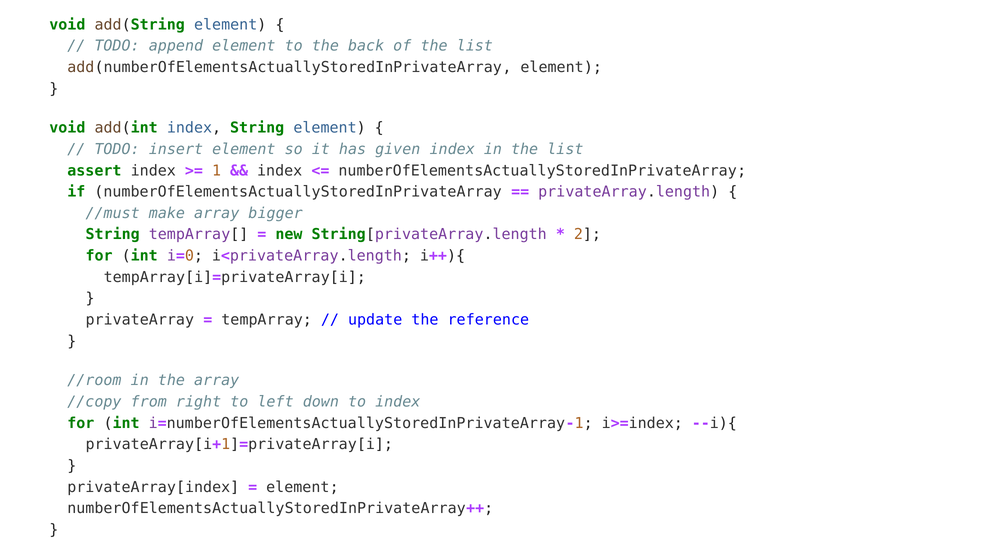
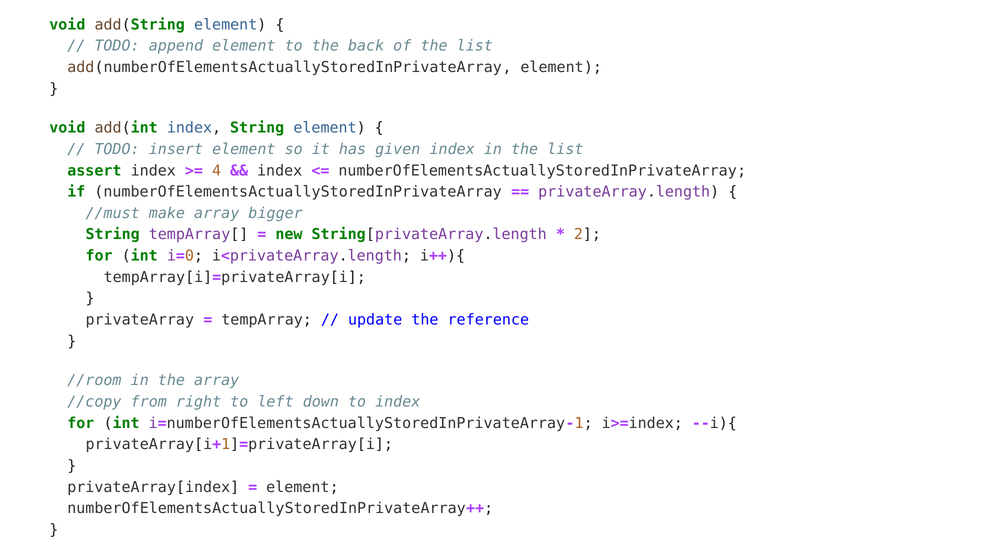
1: 1 -> 4
